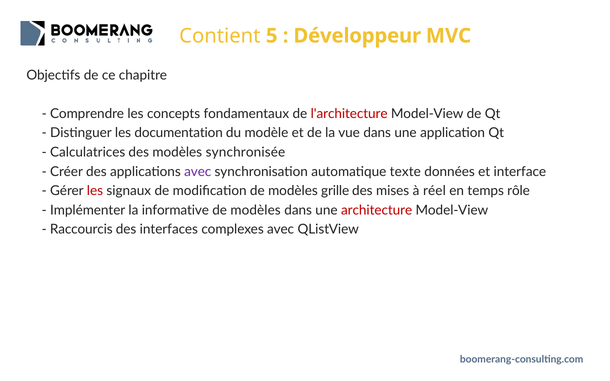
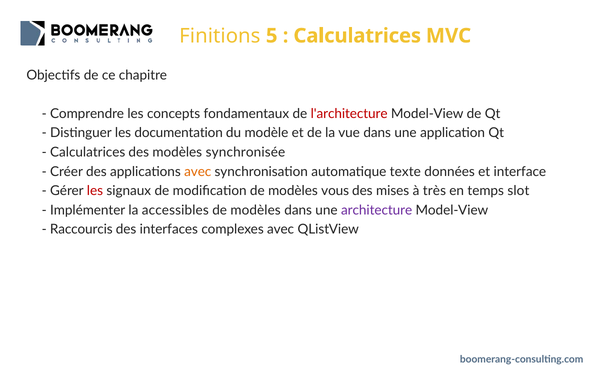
Contient: Contient -> Finitions
Développeur at (357, 36): Développeur -> Calculatrices
avec at (198, 172) colour: purple -> orange
grille: grille -> vous
réel: réel -> très
rôle: rôle -> slot
informative: informative -> accessibles
architecture colour: red -> purple
